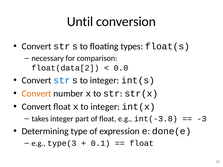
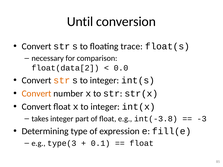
types: types -> trace
str at (62, 81) colour: blue -> orange
done(e: done(e -> fill(e
